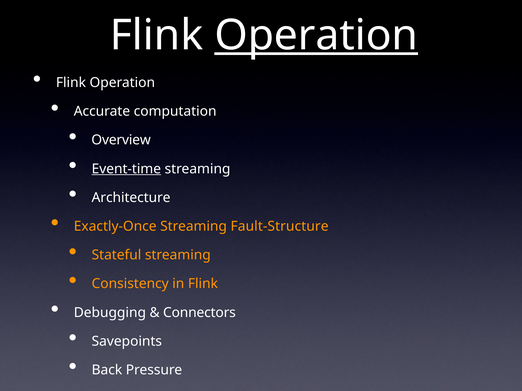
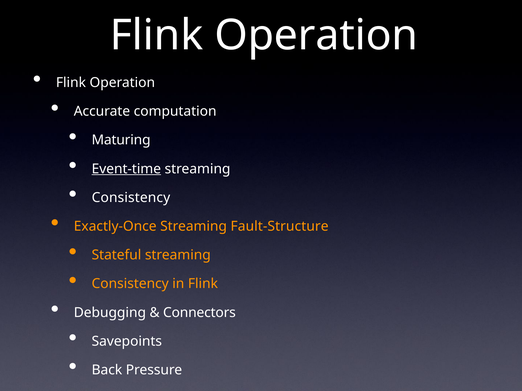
Operation at (316, 35) underline: present -> none
Overview: Overview -> Maturing
Architecture at (131, 198): Architecture -> Consistency
